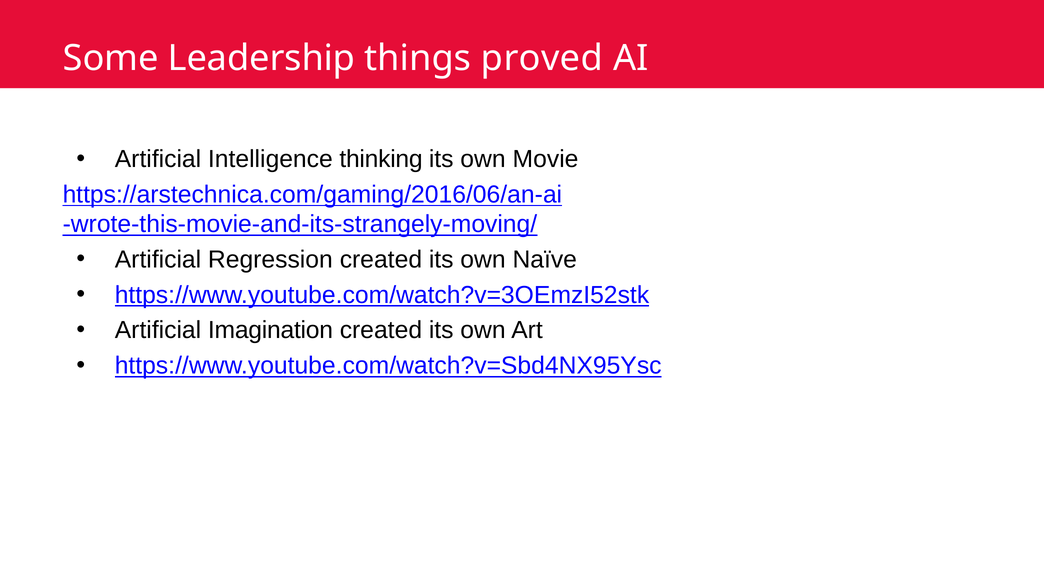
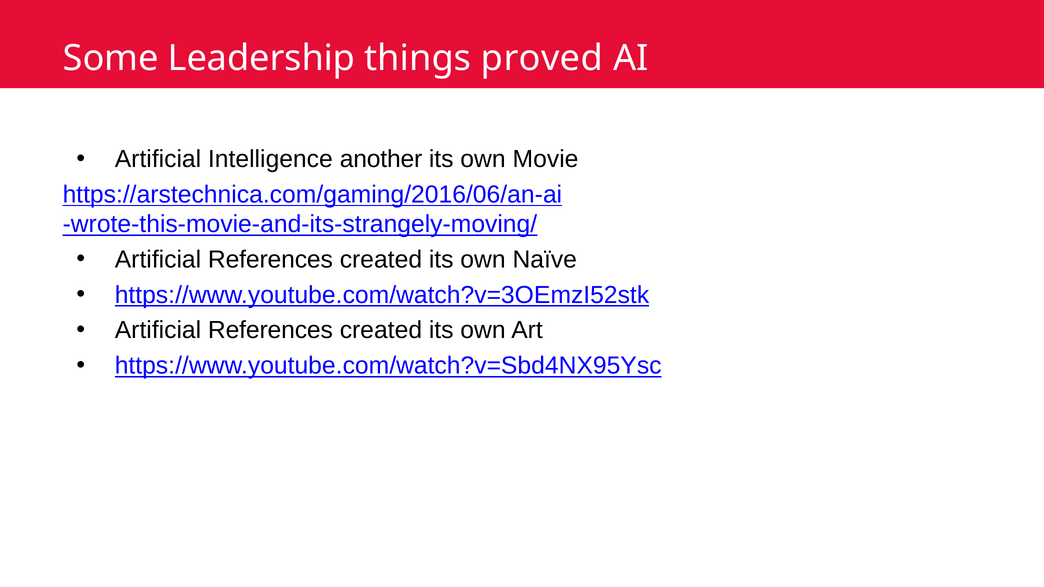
thinking: thinking -> another
Regression at (270, 260): Regression -> References
Imagination at (271, 331): Imagination -> References
